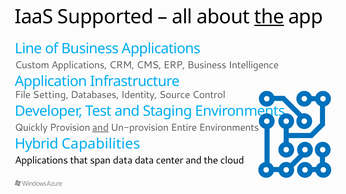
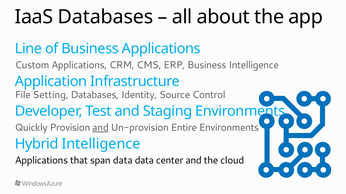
IaaS Supported: Supported -> Databases
the at (269, 17) underline: present -> none
Hybrid Capabilities: Capabilities -> Intelligence
